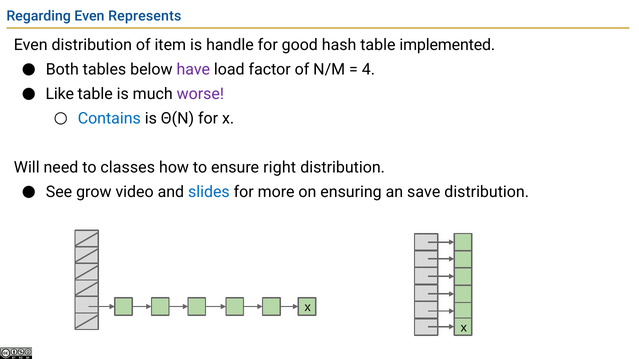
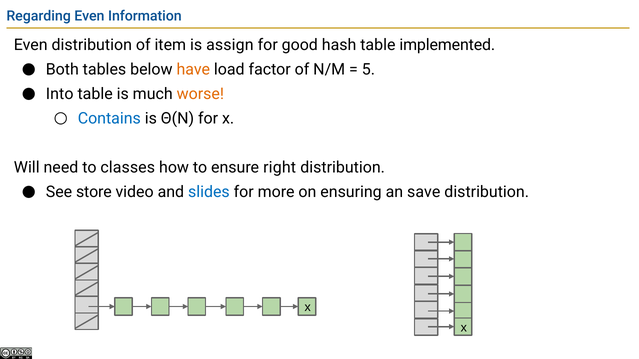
Represents: Represents -> Information
handle: handle -> assign
have colour: purple -> orange
4: 4 -> 5
Like: Like -> Into
worse colour: purple -> orange
grow: grow -> store
